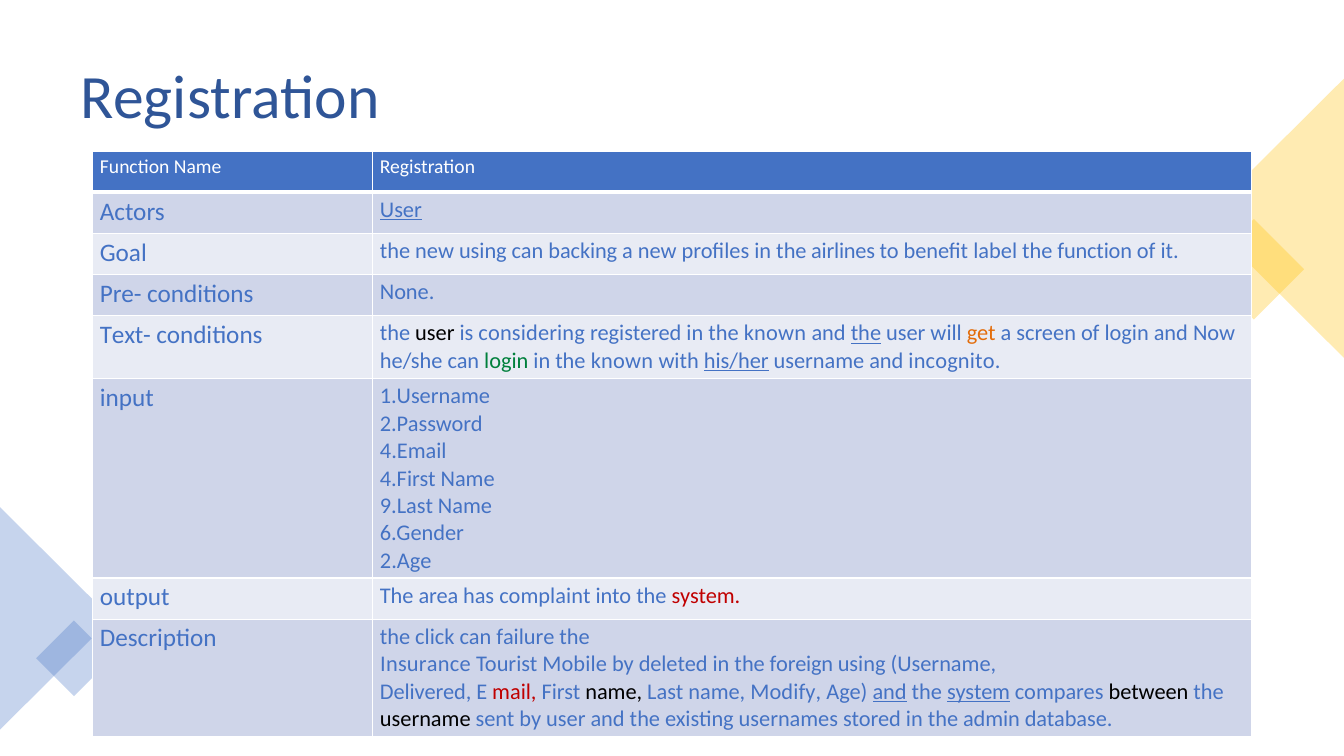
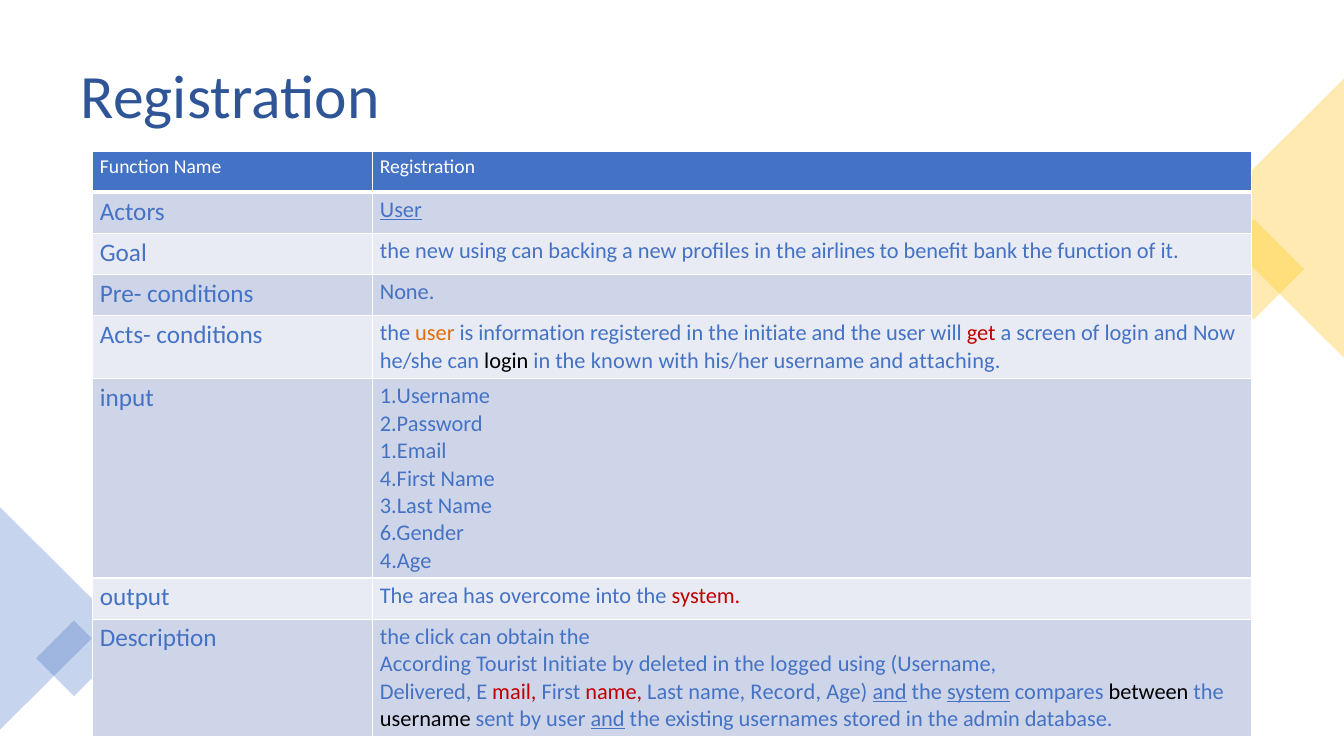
label: label -> bank
Text-: Text- -> Acts-
user at (435, 334) colour: black -> orange
considering: considering -> information
registered in the known: known -> initiate
the at (866, 334) underline: present -> none
get colour: orange -> red
login at (506, 361) colour: green -> black
his/her underline: present -> none
incognito: incognito -> attaching
4.Email: 4.Email -> 1.Email
9.Last: 9.Last -> 3.Last
2.Age: 2.Age -> 4.Age
complaint: complaint -> overcome
failure: failure -> obtain
Insurance: Insurance -> According
Tourist Mobile: Mobile -> Initiate
foreign: foreign -> logged
name at (614, 692) colour: black -> red
Modify: Modify -> Record
and at (608, 719) underline: none -> present
